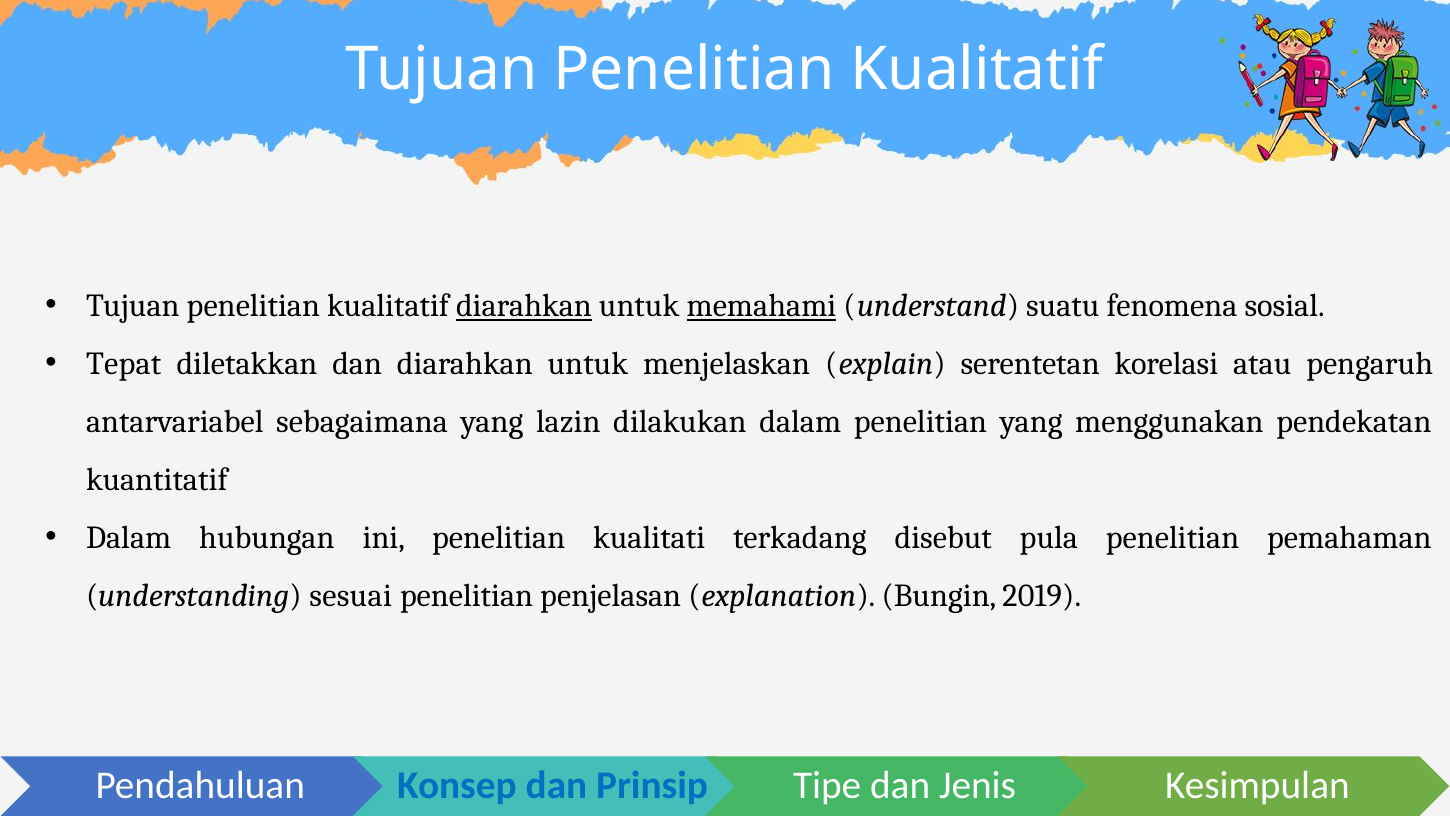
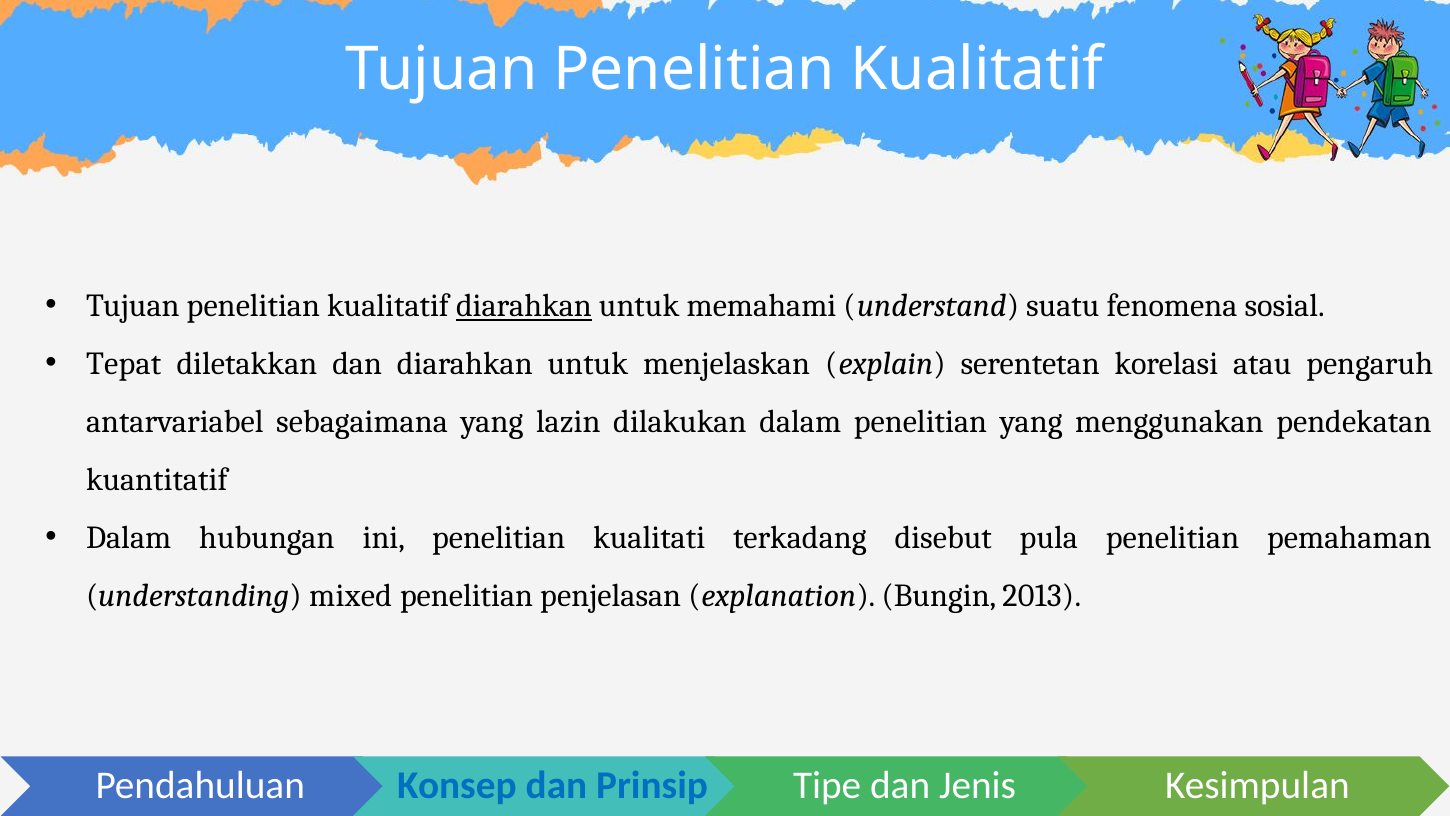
memahami underline: present -> none
sesuai: sesuai -> mixed
2019: 2019 -> 2013
